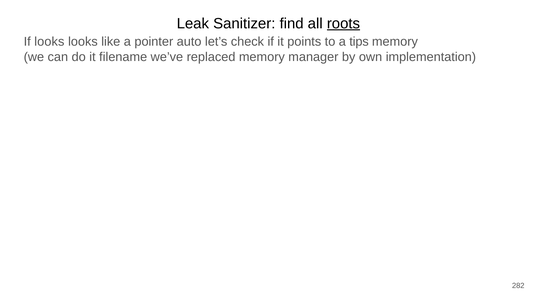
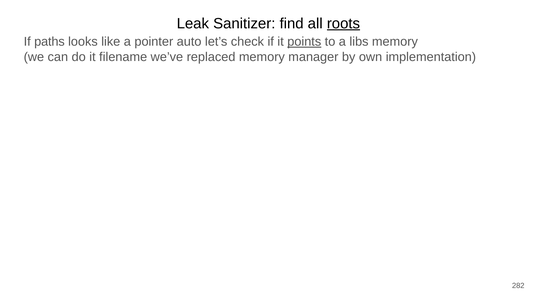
If looks: looks -> paths
points underline: none -> present
tips: tips -> libs
